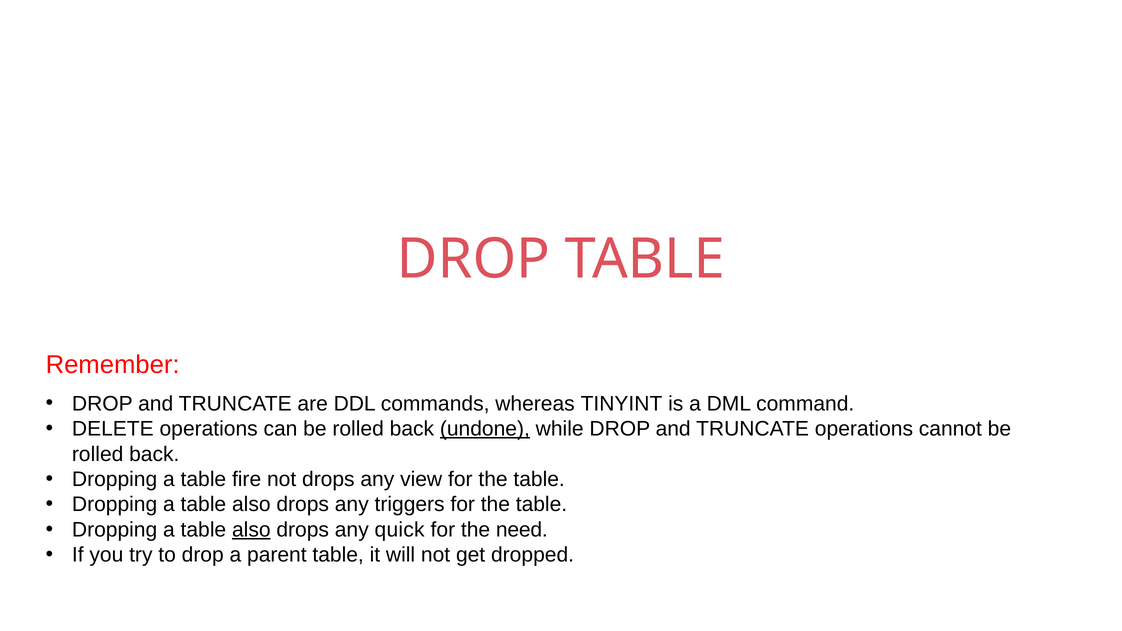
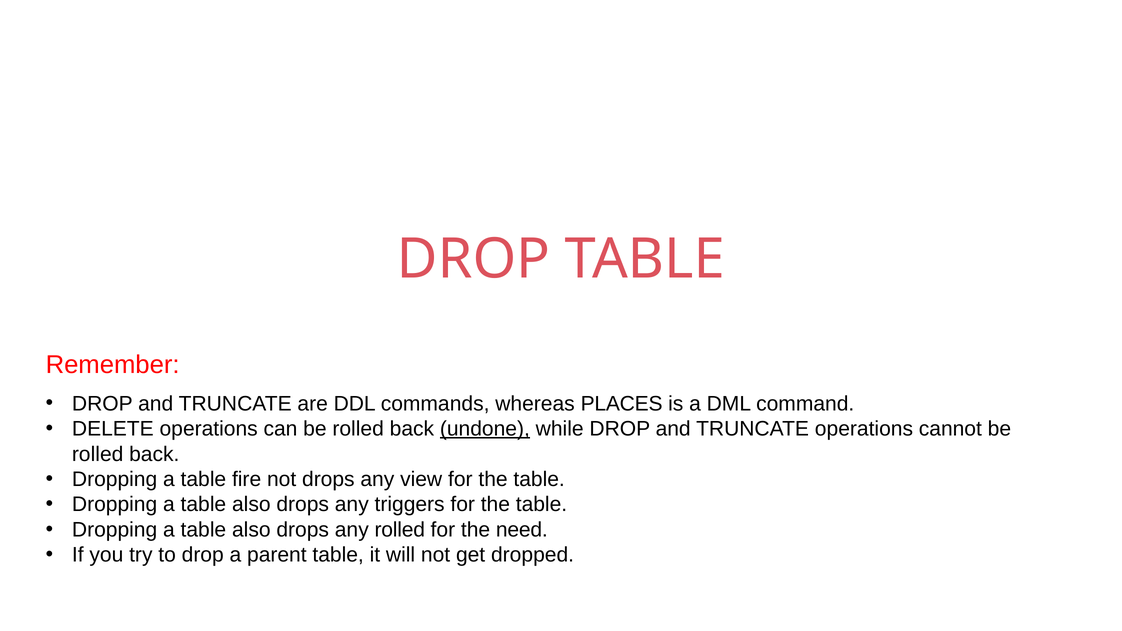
TINYINT: TINYINT -> PLACES
also at (251, 530) underline: present -> none
any quick: quick -> rolled
